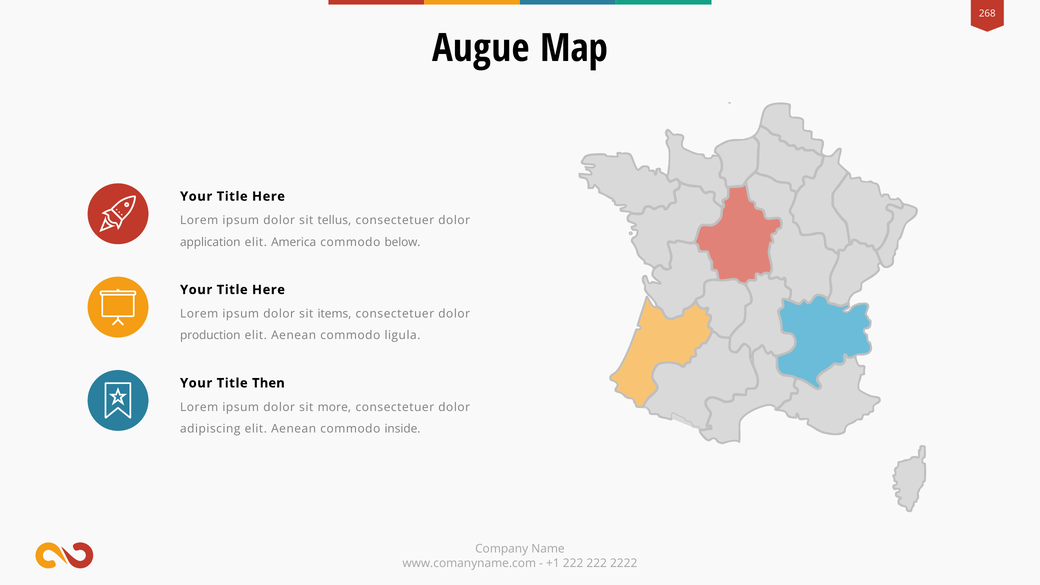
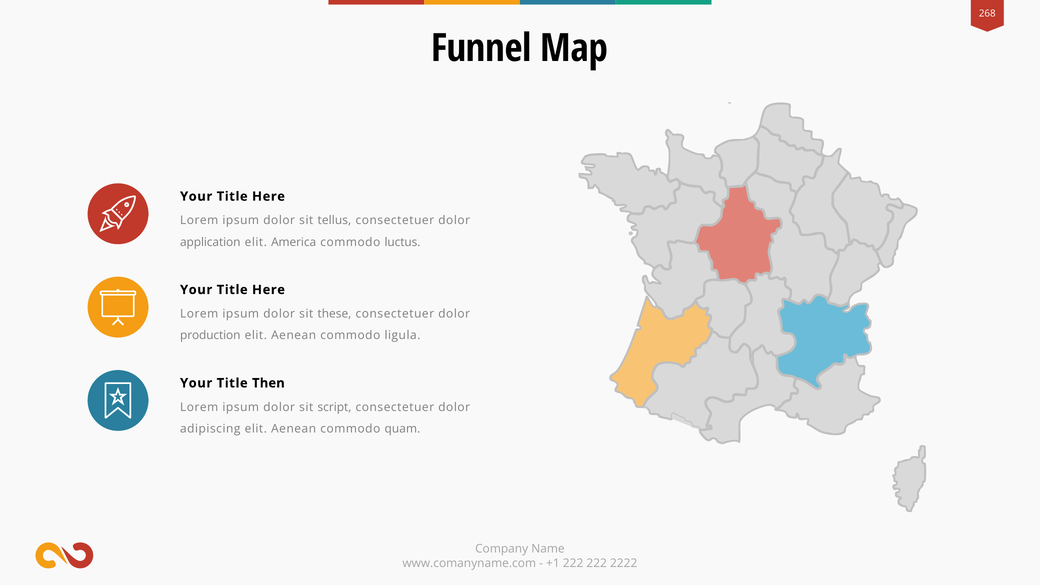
Augue: Augue -> Funnel
below: below -> luctus
items: items -> these
more: more -> script
inside: inside -> quam
